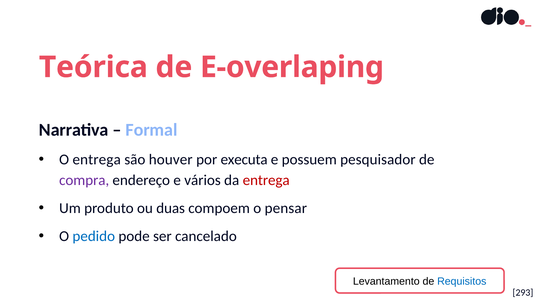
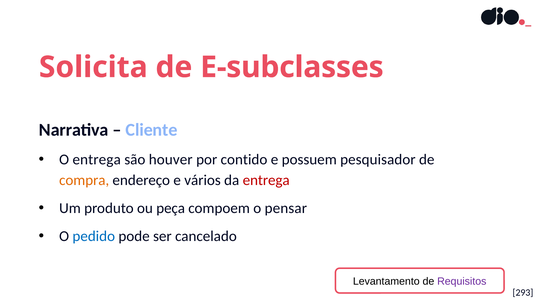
Teórica: Teórica -> Solicita
E-overlaping: E-overlaping -> E-subclasses
Formal: Formal -> Cliente
executa: executa -> contido
compra colour: purple -> orange
duas: duas -> peça
Requisitos colour: blue -> purple
